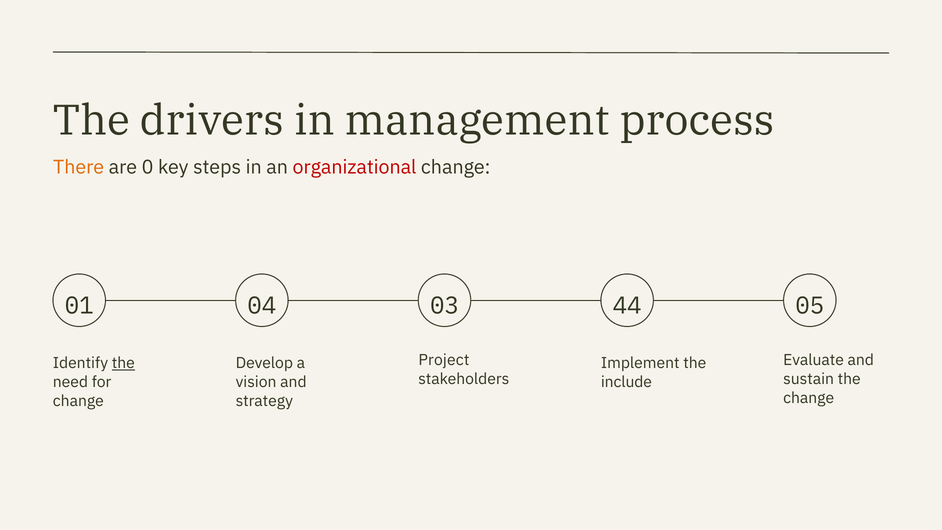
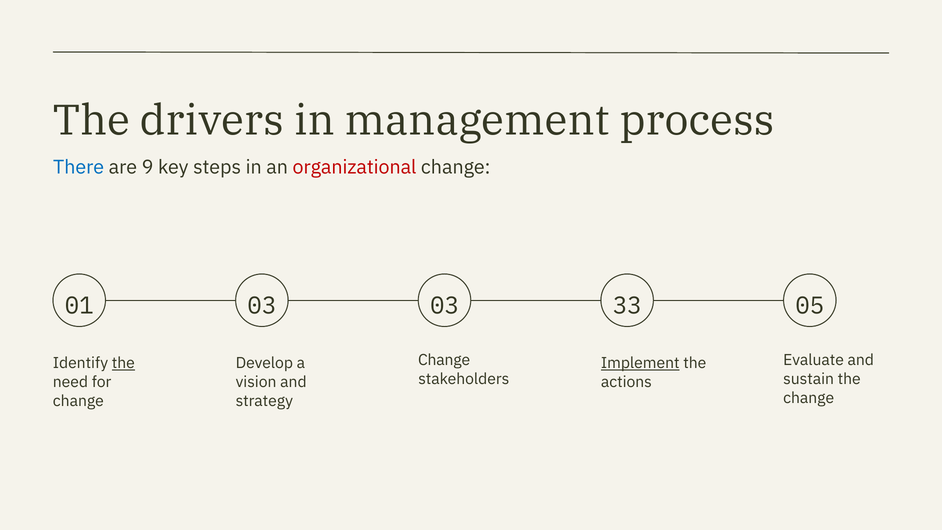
There colour: orange -> blue
0: 0 -> 9
01 04: 04 -> 03
44: 44 -> 33
Project at (444, 360): Project -> Change
Implement underline: none -> present
include: include -> actions
